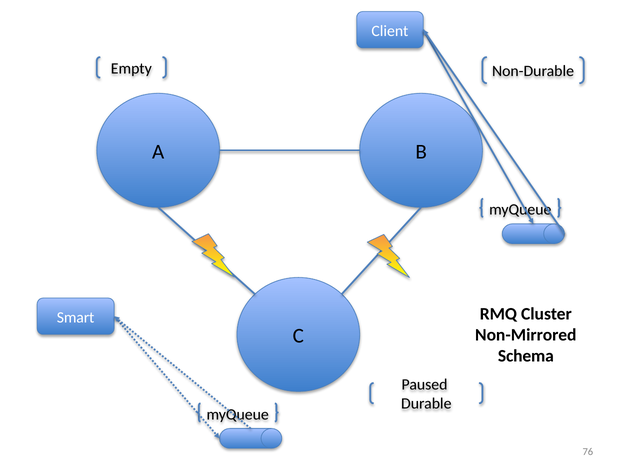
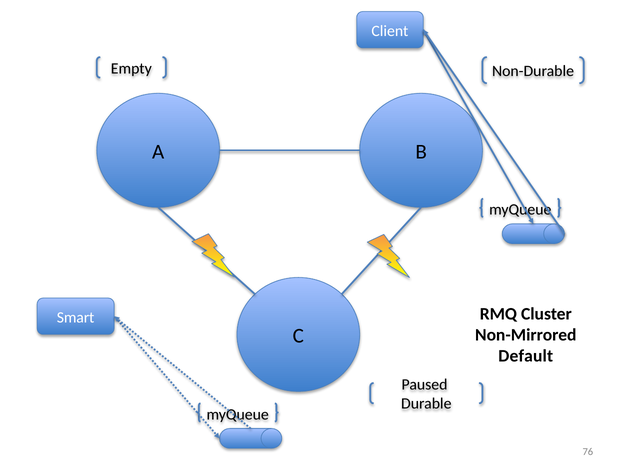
Schema: Schema -> Default
